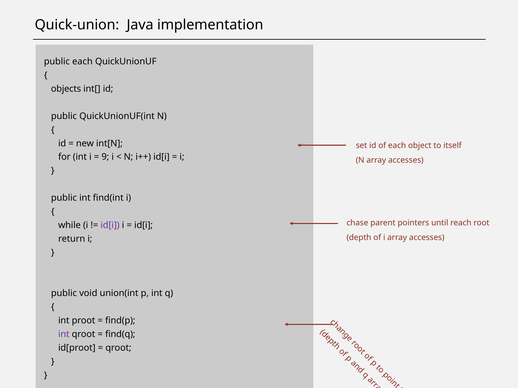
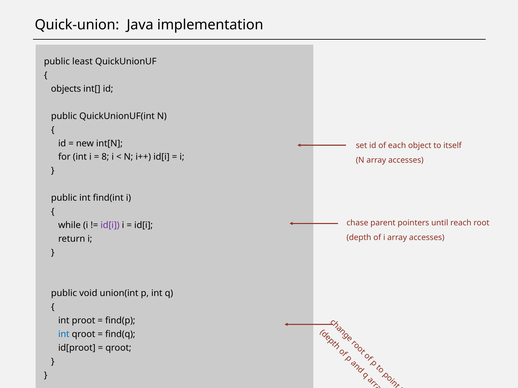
public each: each -> least
9: 9 -> 8
int at (64, 335) colour: purple -> blue
